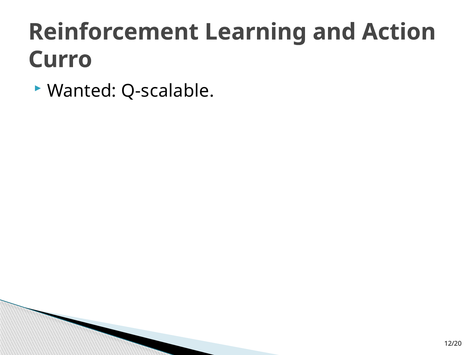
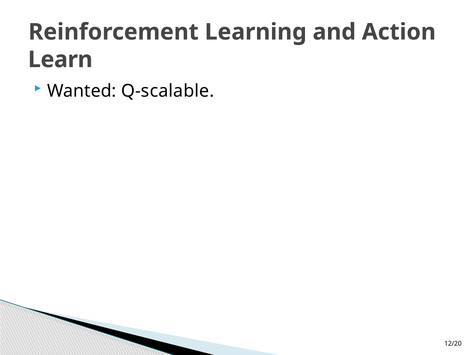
Curro: Curro -> Learn
